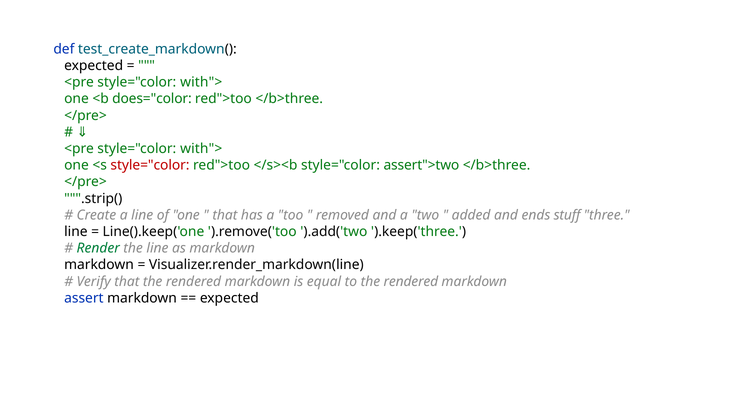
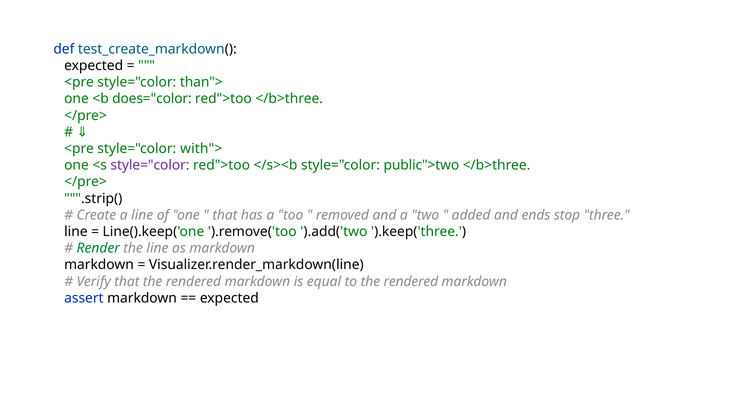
with"> at (201, 82): with"> -> than">
style="color at (150, 165) colour: red -> purple
assert">two: assert">two -> public">two
stuff: stuff -> stop
